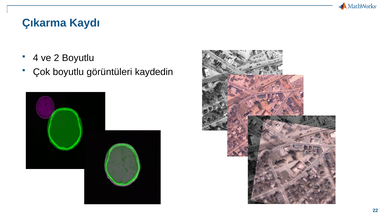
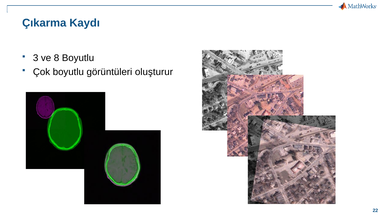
4: 4 -> 3
2: 2 -> 8
kaydedin: kaydedin -> oluşturur
